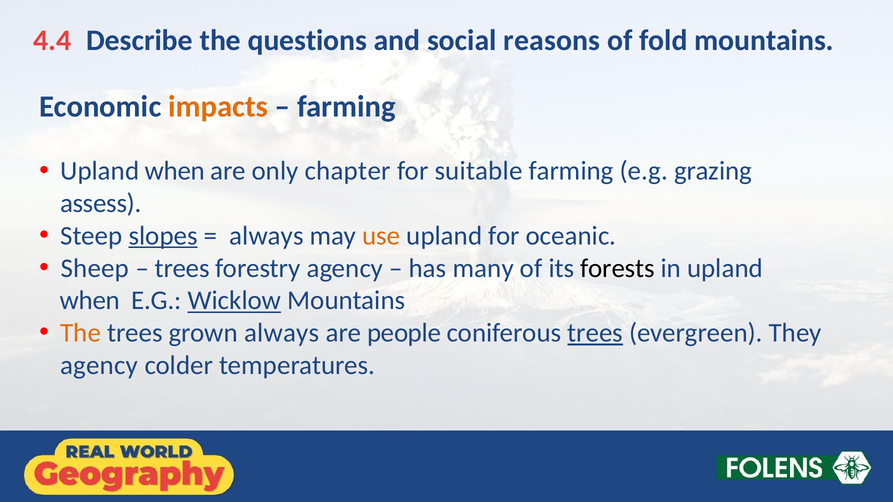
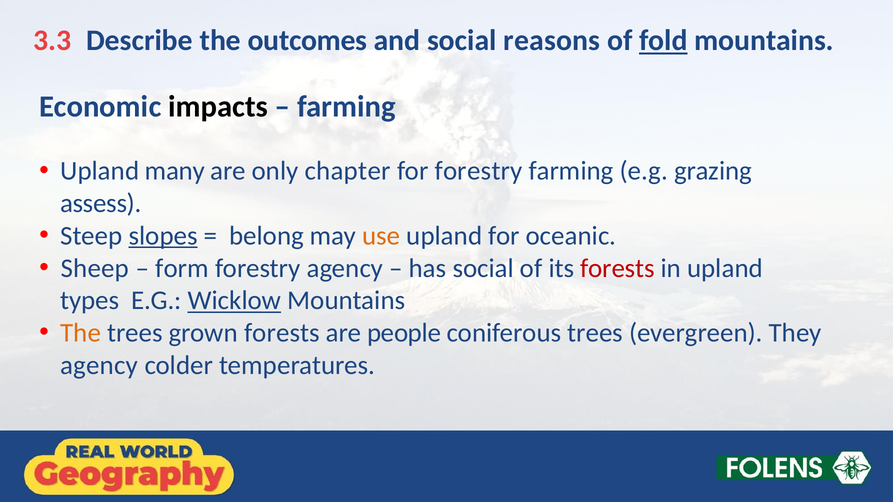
4.4: 4.4 -> 3.3
questions: questions -> outcomes
fold underline: none -> present
impacts colour: orange -> black
when at (175, 171): when -> many
for suitable: suitable -> forestry
always at (267, 236): always -> belong
trees at (182, 268): trees -> form
has many: many -> social
forests at (618, 268) colour: black -> red
when at (90, 301): when -> types
grown always: always -> forests
trees at (595, 333) underline: present -> none
